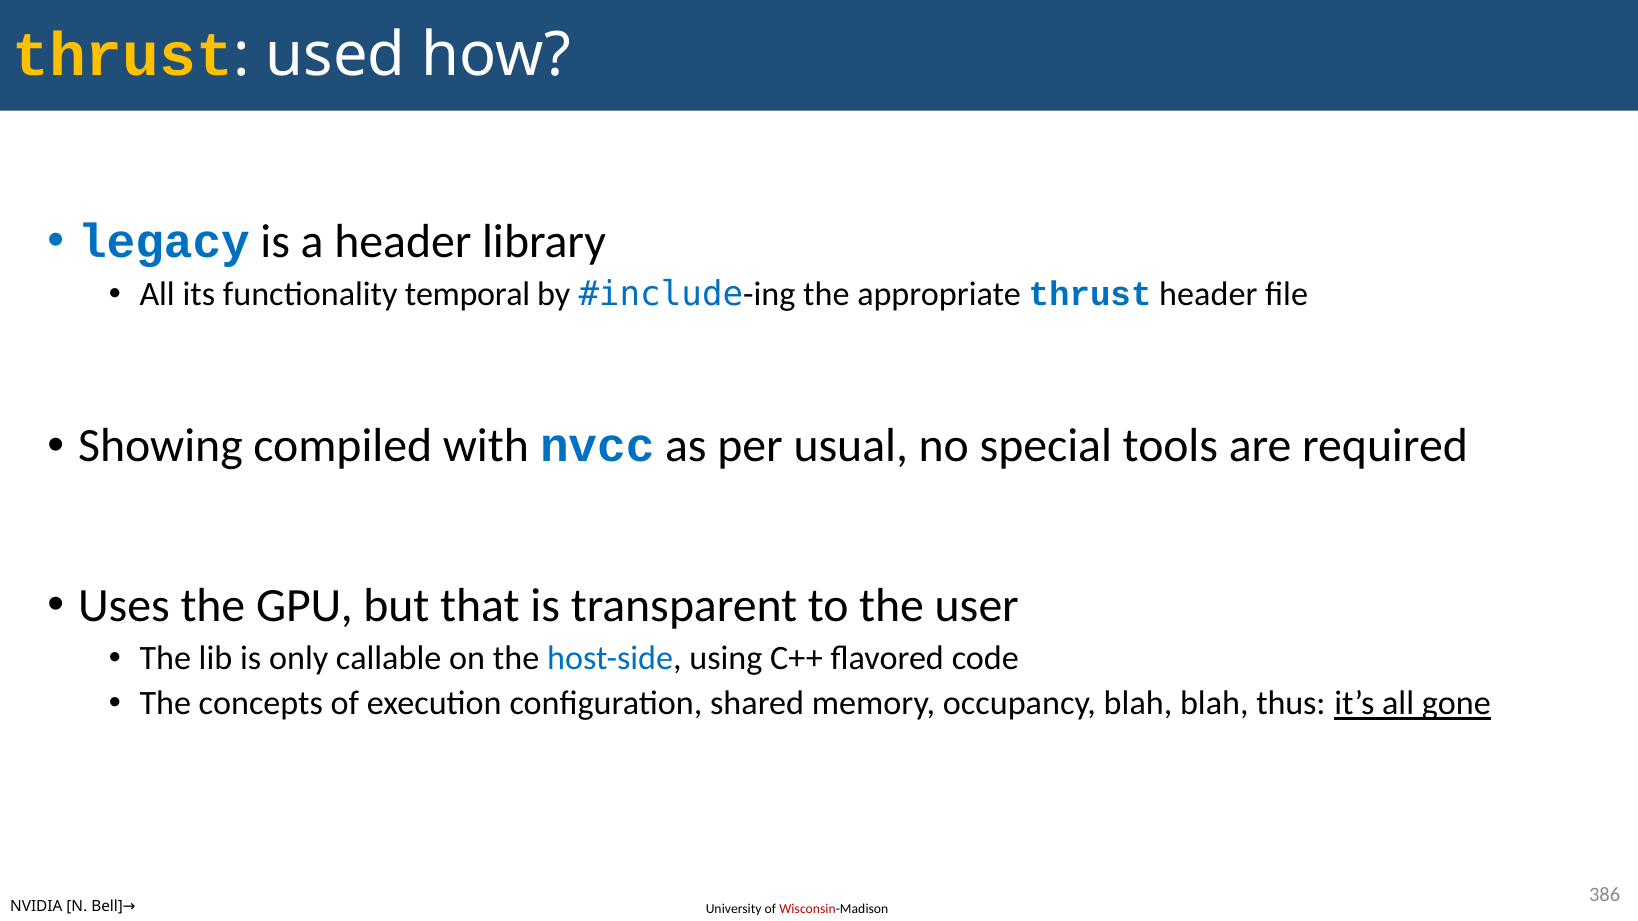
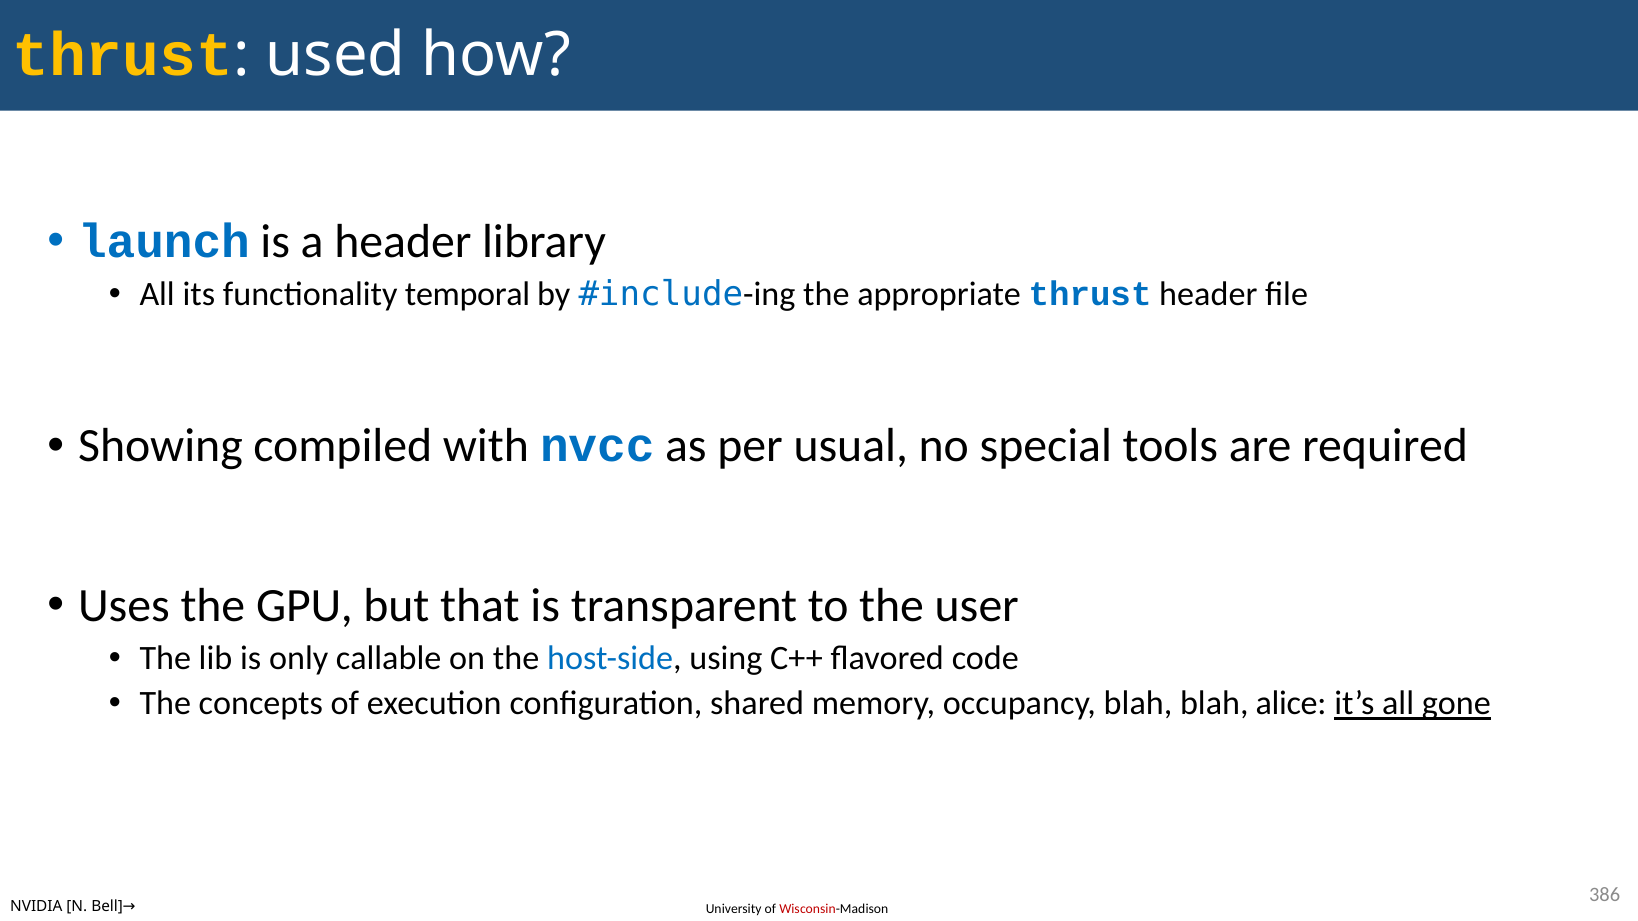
legacy: legacy -> launch
thus: thus -> alice
